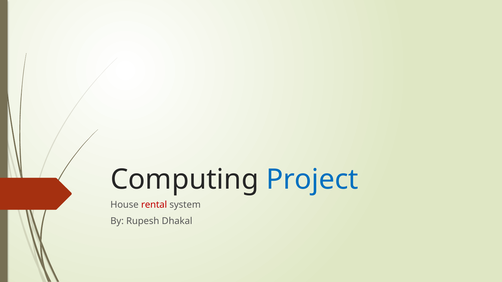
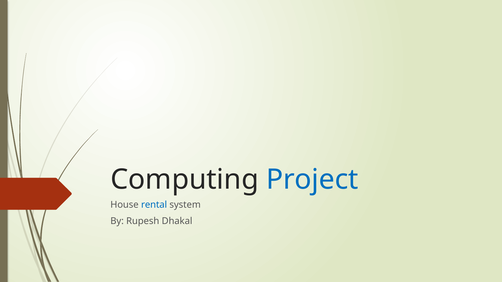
rental colour: red -> blue
